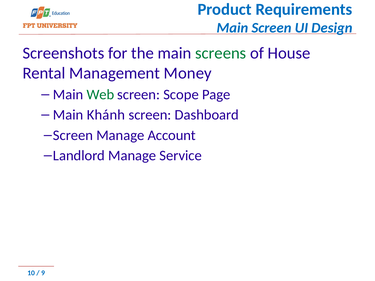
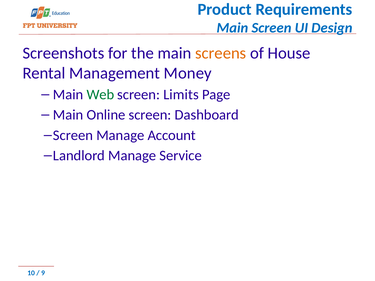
screens colour: green -> orange
Scope: Scope -> Limits
Khánh: Khánh -> Online
